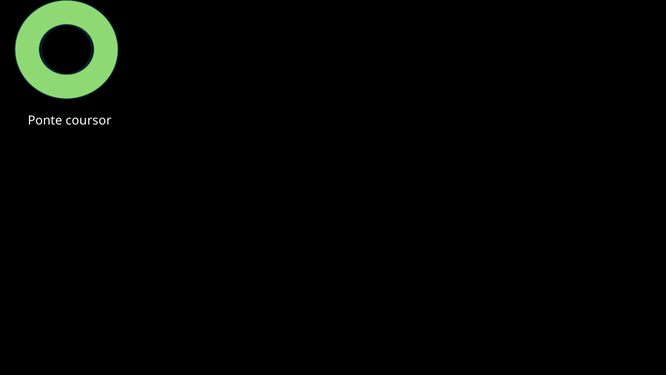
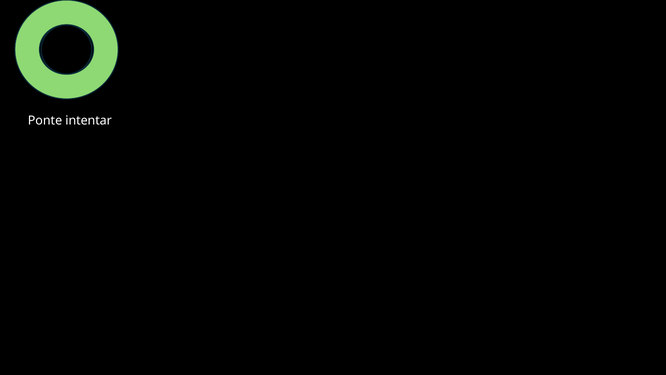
coursor: coursor -> intentar
